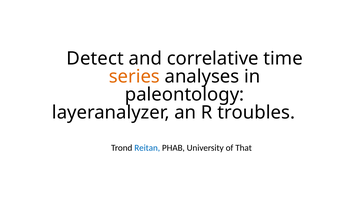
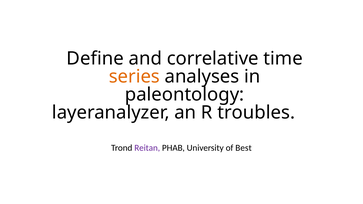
Detect: Detect -> Define
Reitan colour: blue -> purple
That: That -> Best
